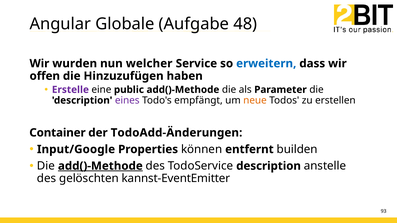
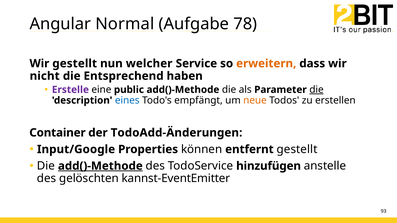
Globale: Globale -> Normal
48: 48 -> 78
Wir wurden: wurden -> gestellt
erweitern colour: blue -> orange
offen: offen -> nicht
Hinzuzufügen: Hinzuzufügen -> Entsprechend
die at (316, 90) underline: none -> present
eines colour: purple -> blue
entfernt builden: builden -> gestellt
TodoService description: description -> hinzufügen
